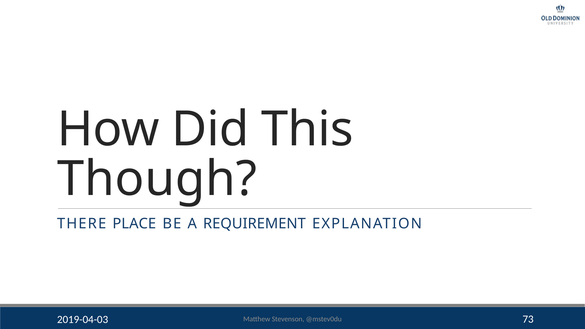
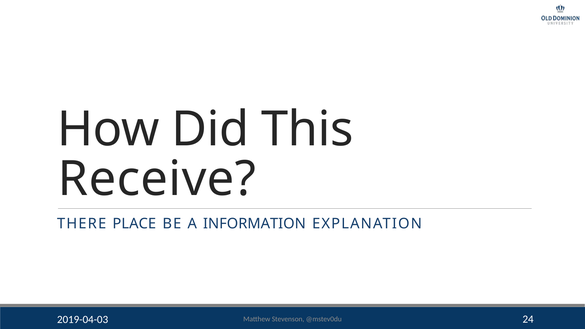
Though: Though -> Receive
REQUIREMENT: REQUIREMENT -> INFORMATION
73: 73 -> 24
